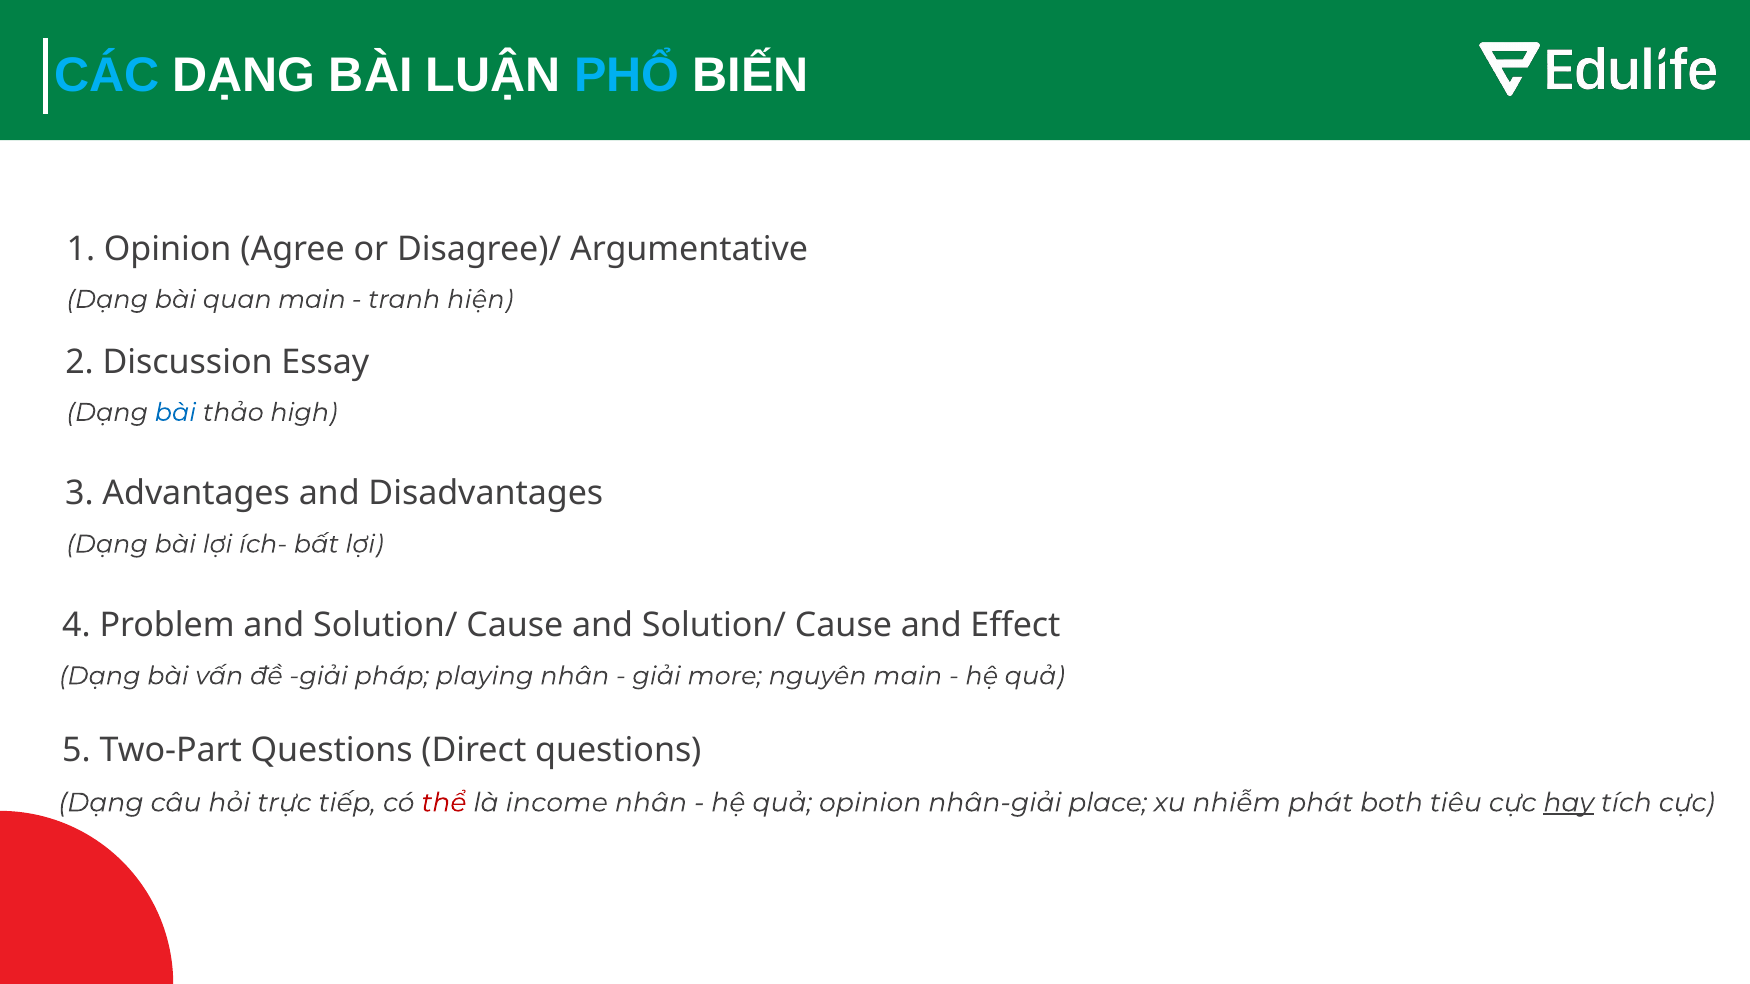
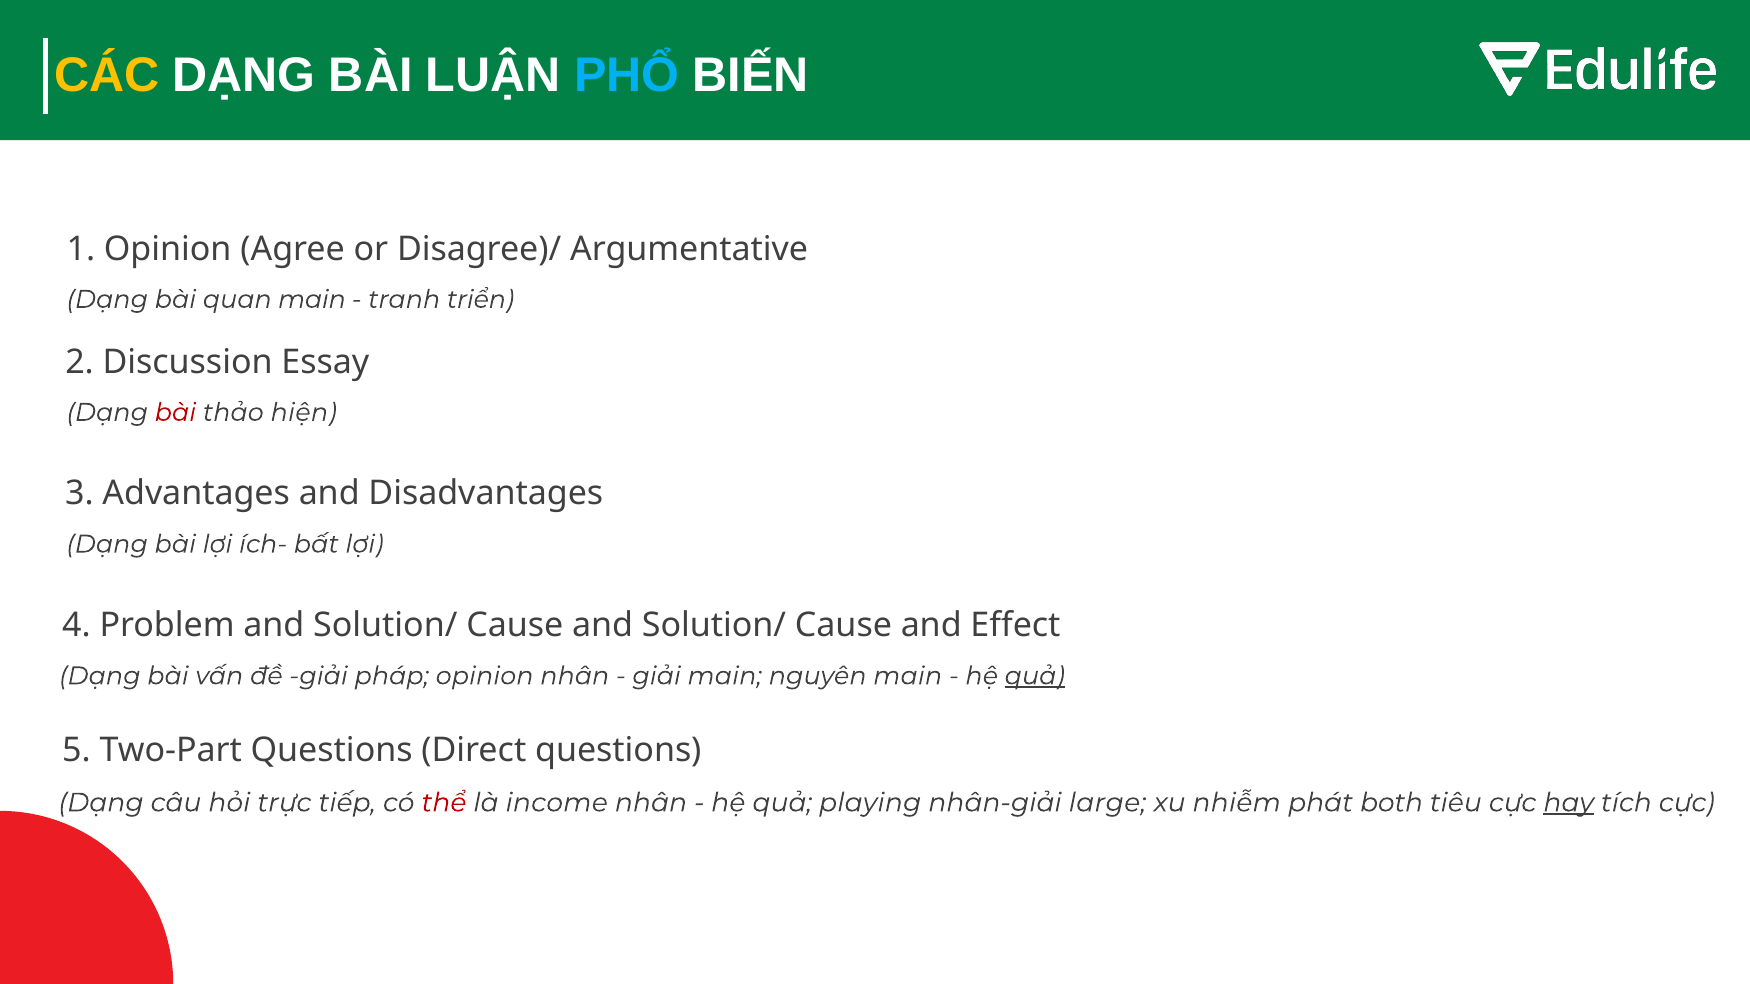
CÁC colour: light blue -> yellow
hiện: hiện -> triển
bài at (175, 413) colour: blue -> red
high: high -> hiện
playing: playing -> opinion
giải more: more -> main
quả at (1035, 676) underline: none -> present
opinion: opinion -> playing
place: place -> large
